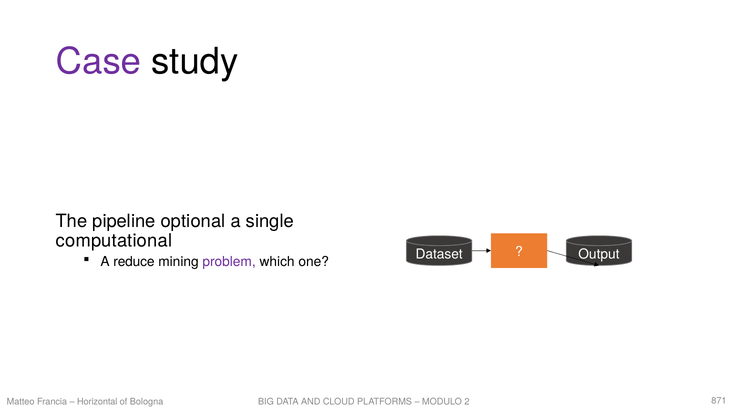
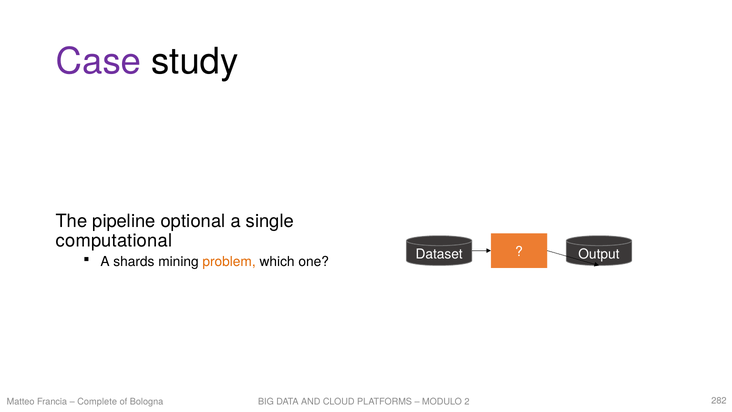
reduce: reduce -> shards
problem colour: purple -> orange
Horizontal: Horizontal -> Complete
871: 871 -> 282
